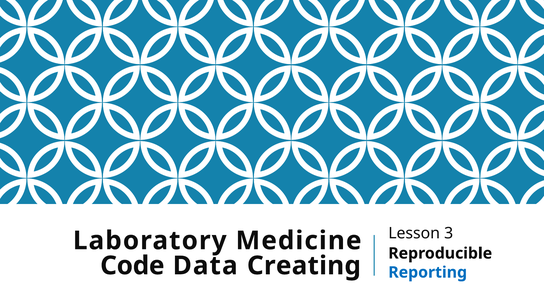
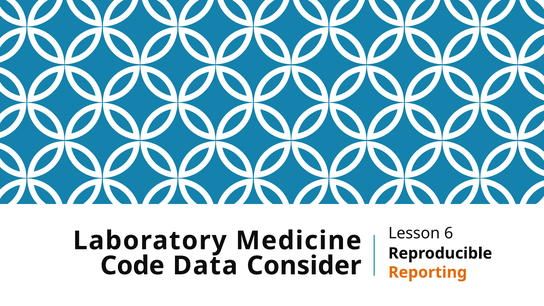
3: 3 -> 6
Creating: Creating -> Consider
Reporting colour: blue -> orange
